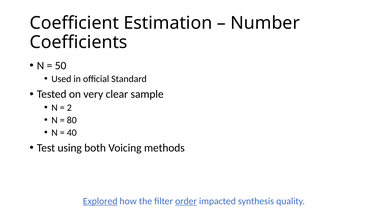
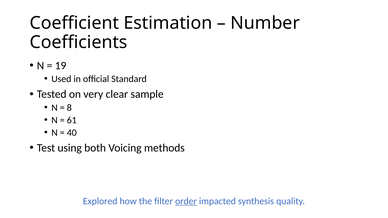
50: 50 -> 19
2: 2 -> 8
80: 80 -> 61
Explored underline: present -> none
